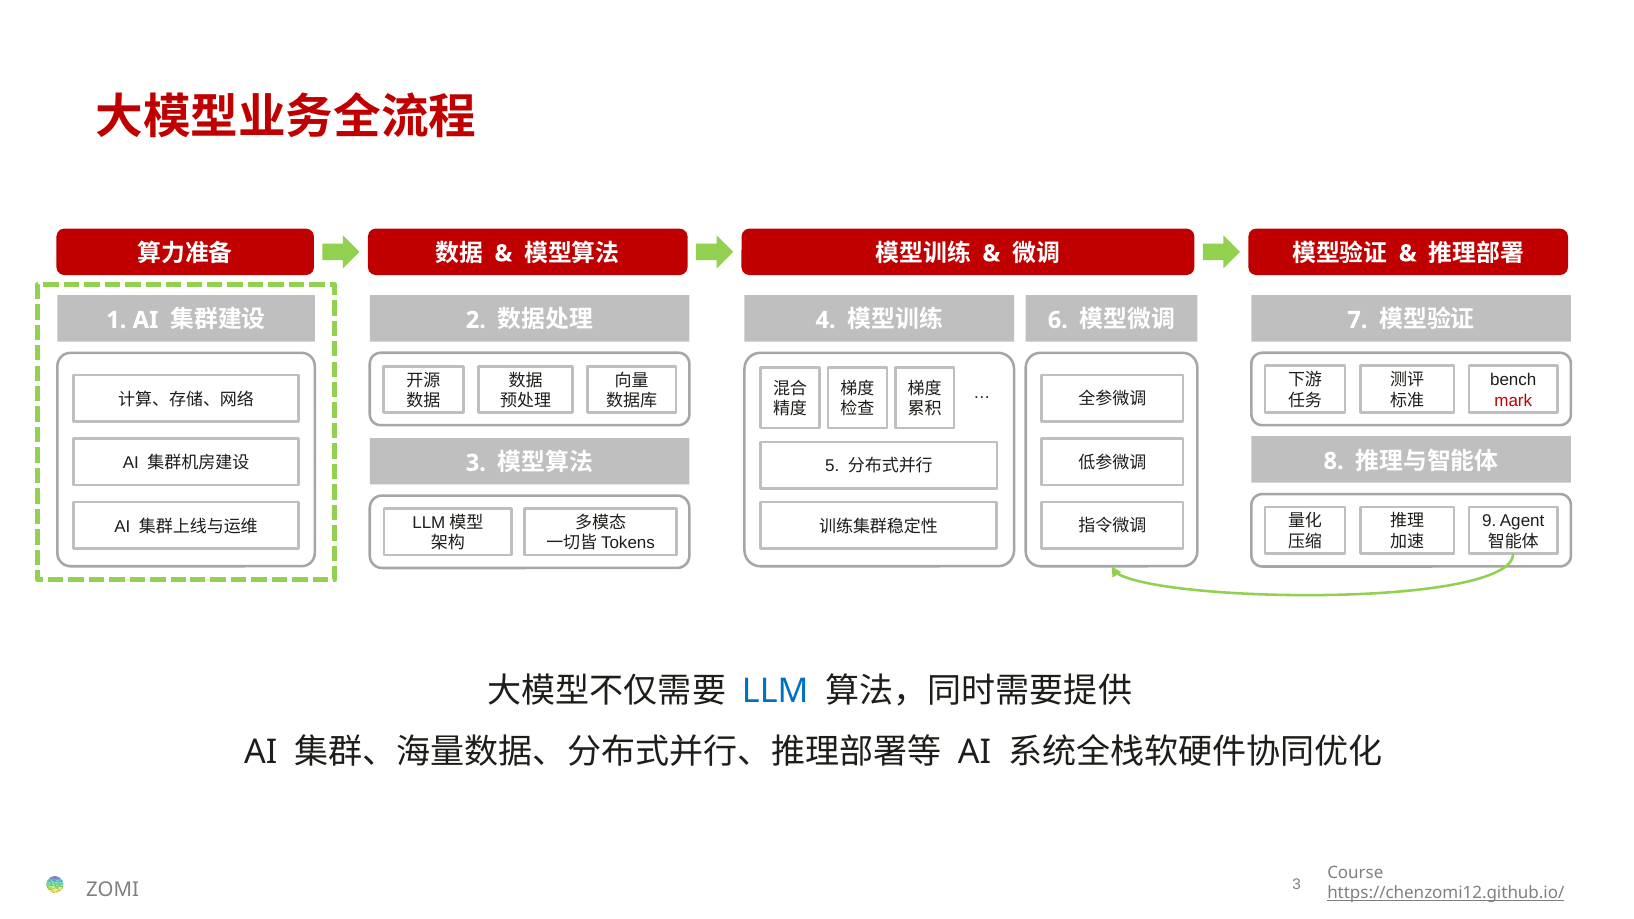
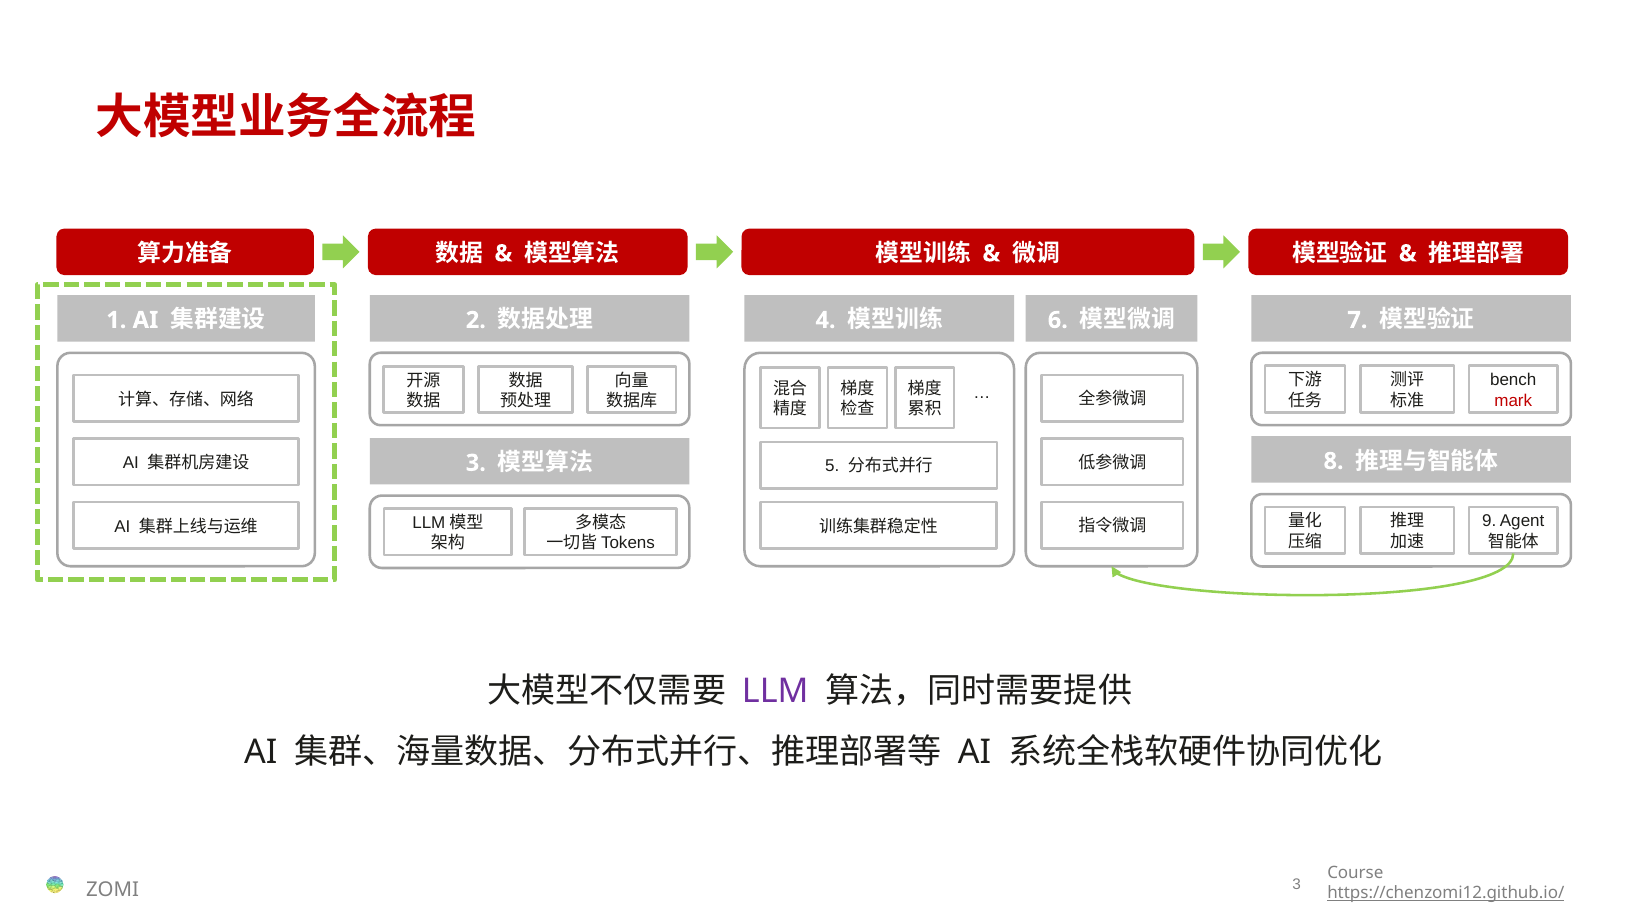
LLM colour: blue -> purple
